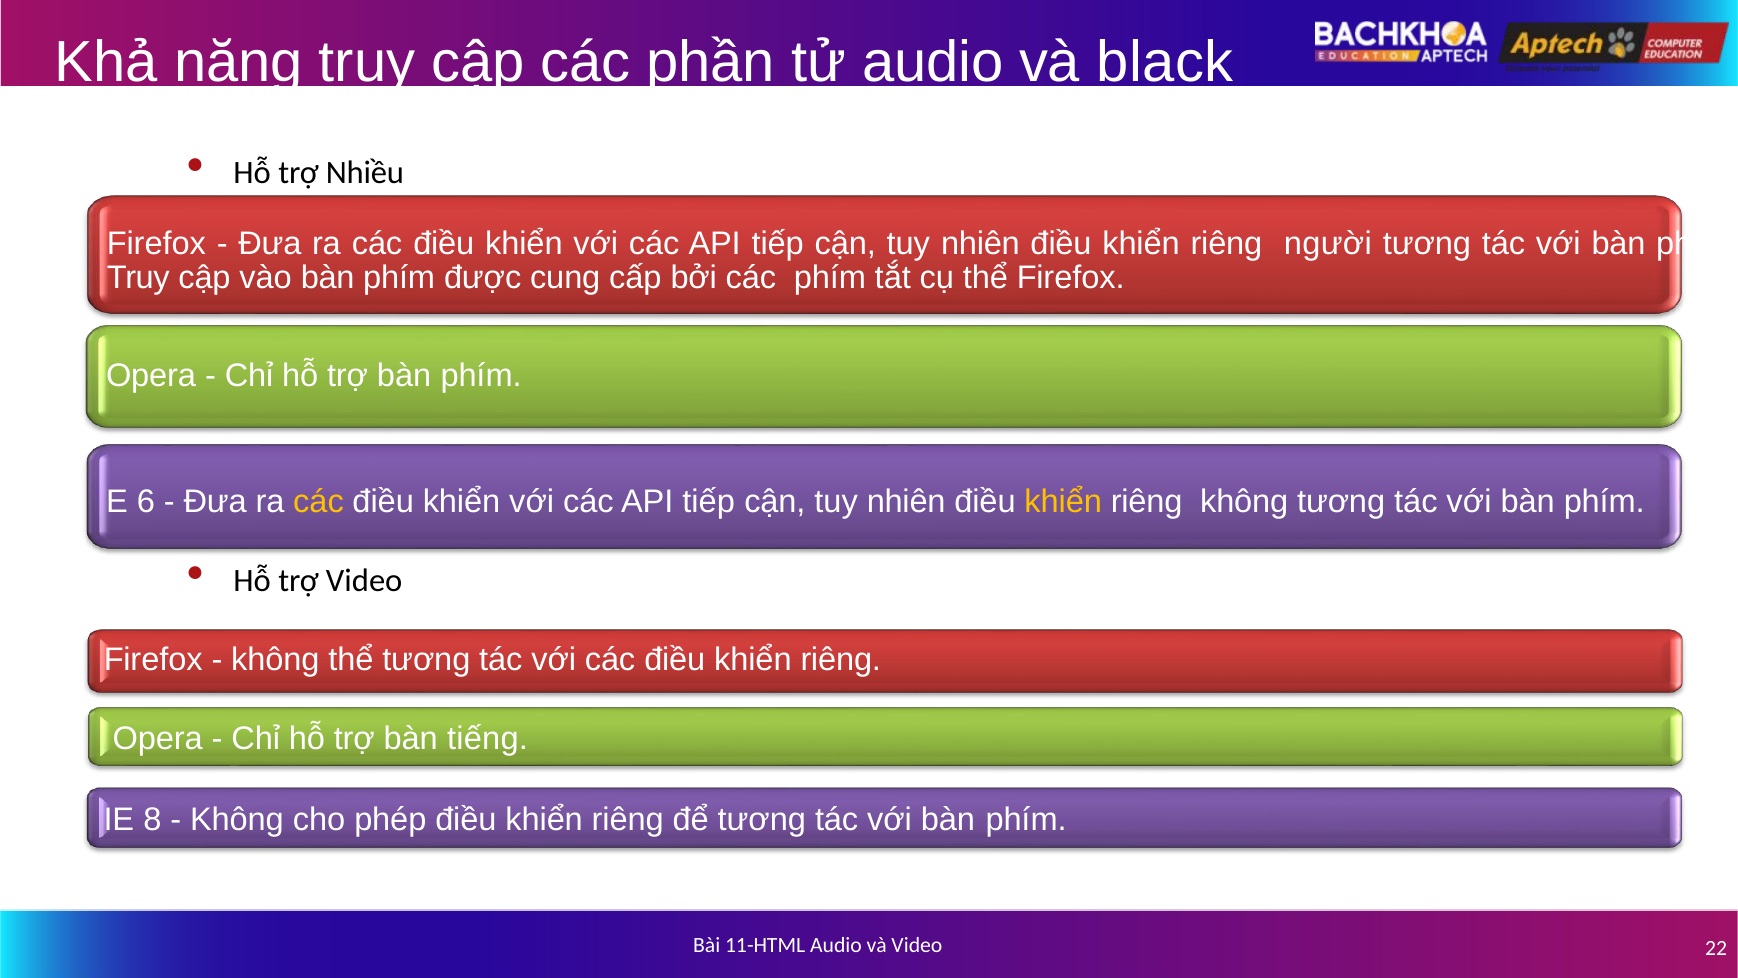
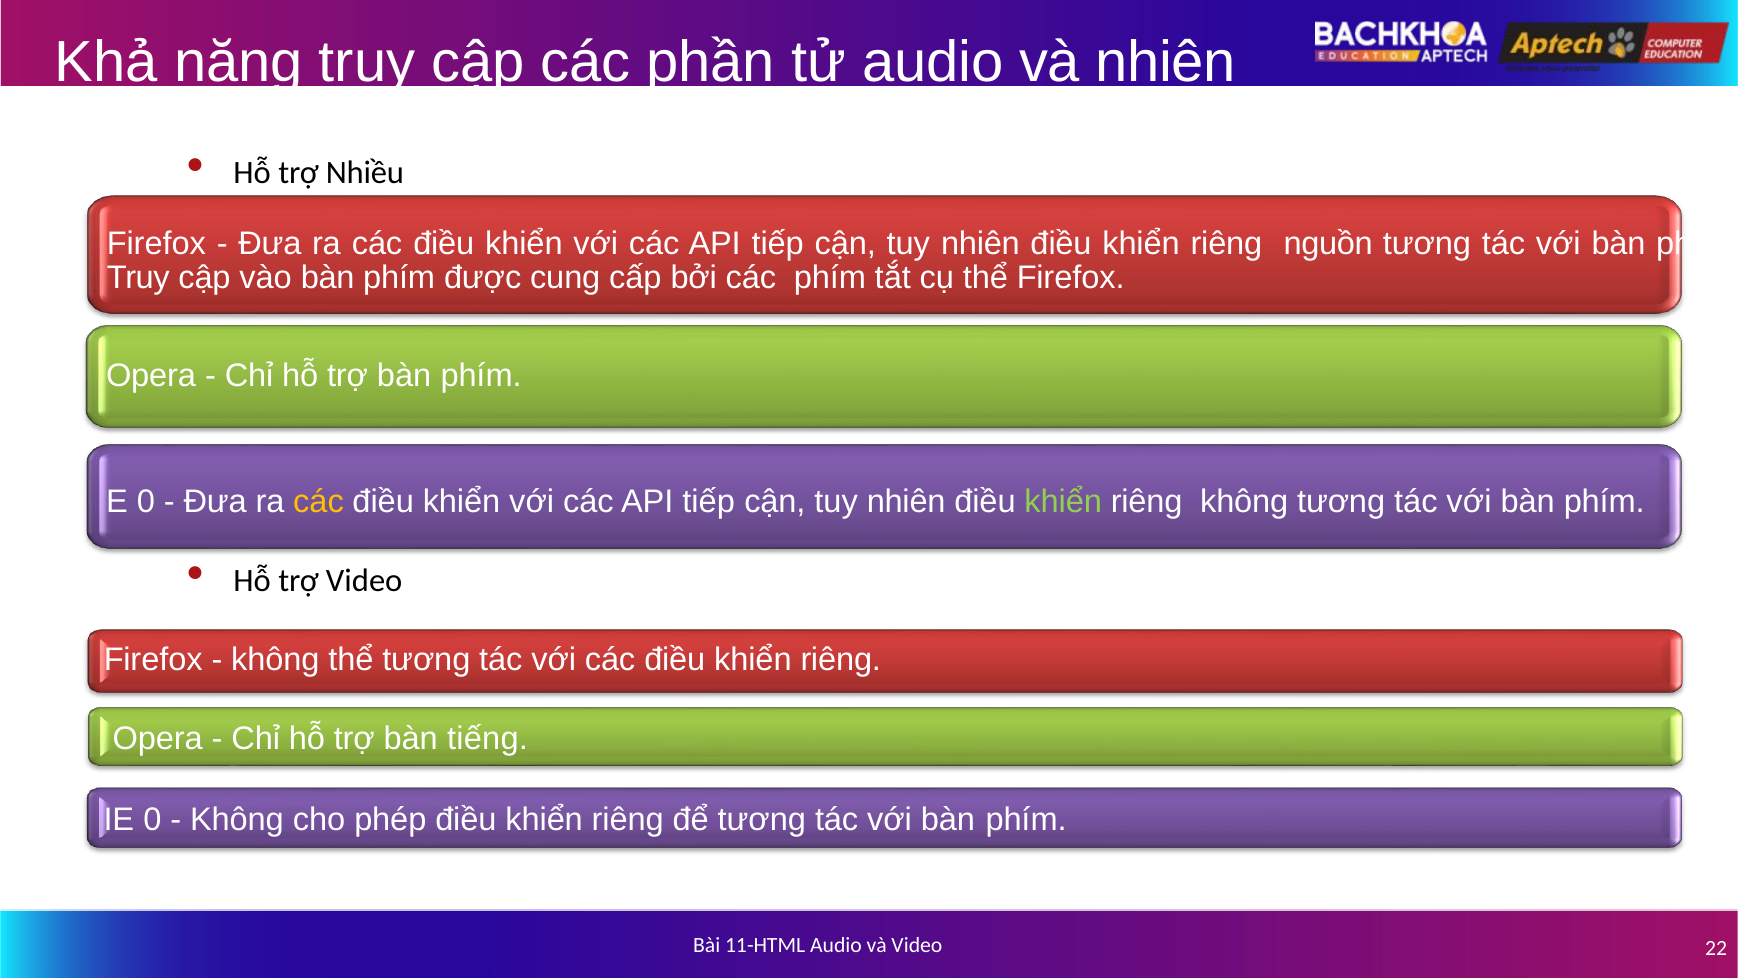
và black: black -> nhiên
người: người -> nguồn
E 6: 6 -> 0
khiển at (1063, 501) colour: yellow -> light green
IE 8: 8 -> 0
